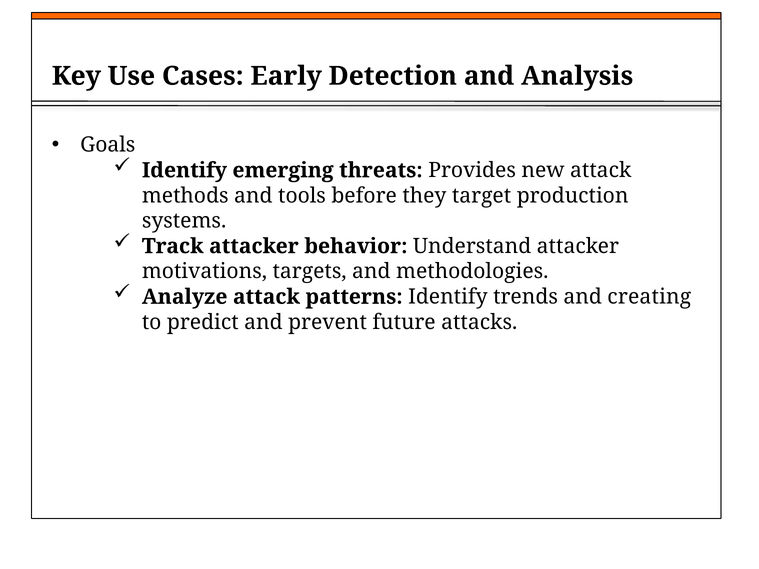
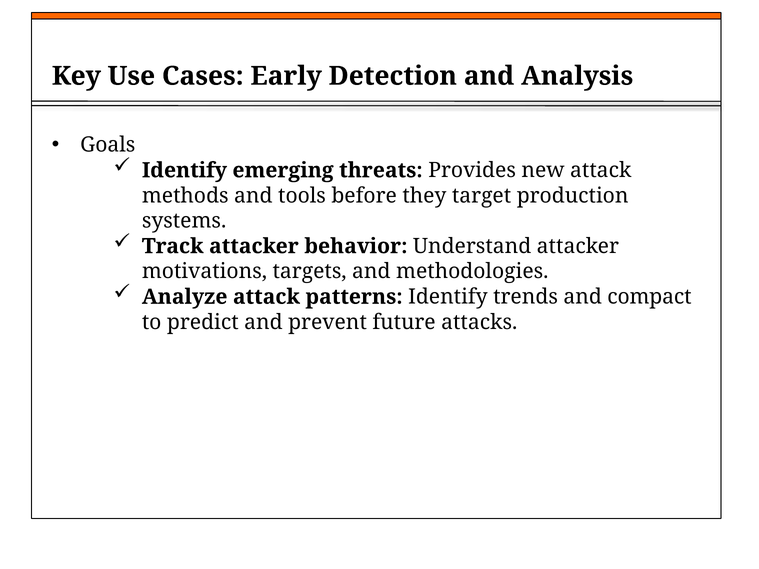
creating: creating -> compact
